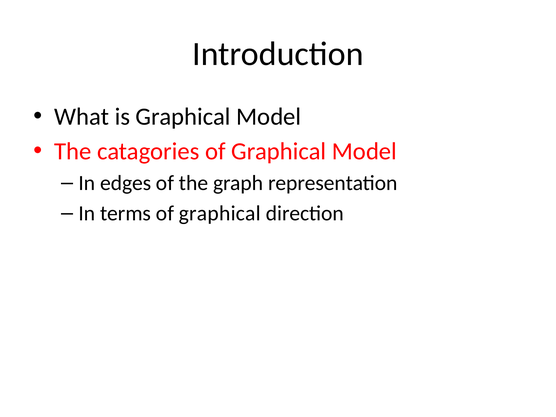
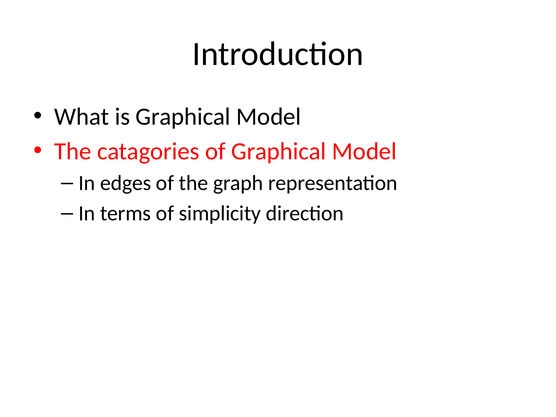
terms of graphical: graphical -> simplicity
